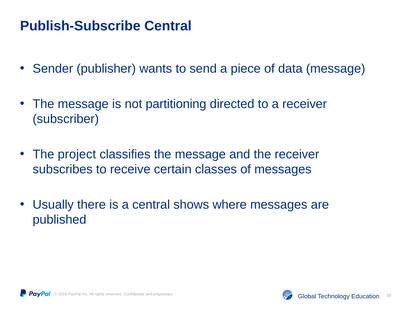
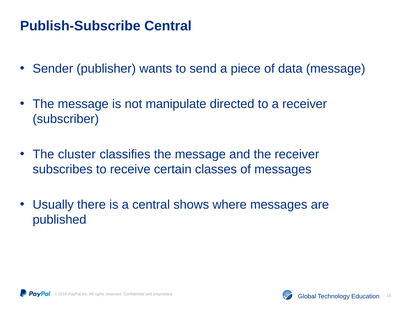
partitioning: partitioning -> manipulate
project: project -> cluster
